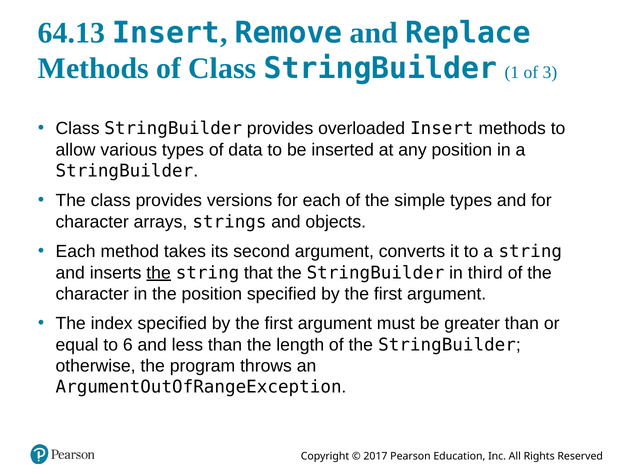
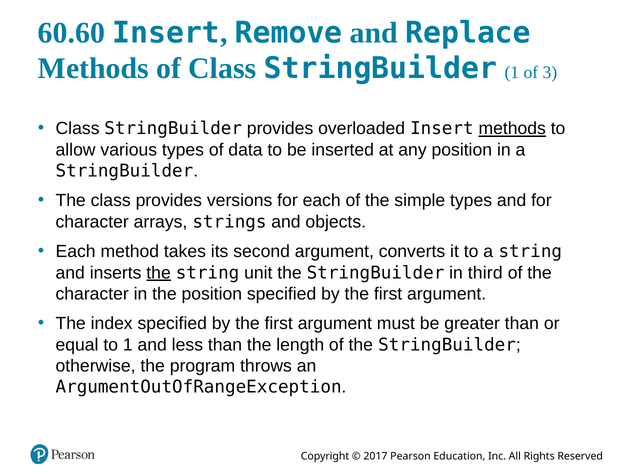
64.13: 64.13 -> 60.60
methods at (512, 129) underline: none -> present
that: that -> unit
to 6: 6 -> 1
